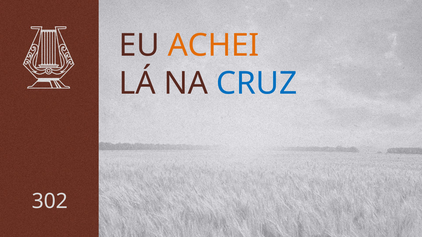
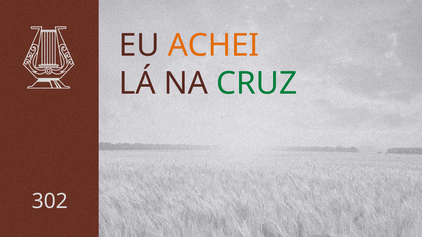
CRUZ colour: blue -> green
